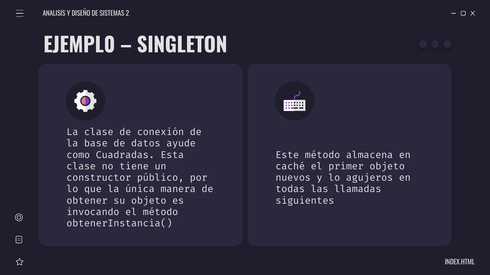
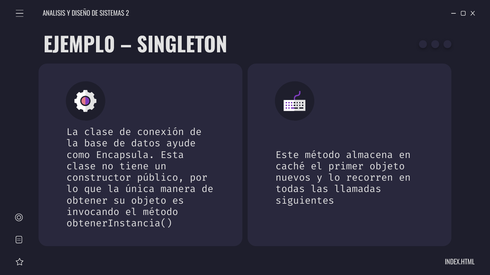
Cuadradas: Cuadradas -> Encapsula
agujeros: agujeros -> recorren
